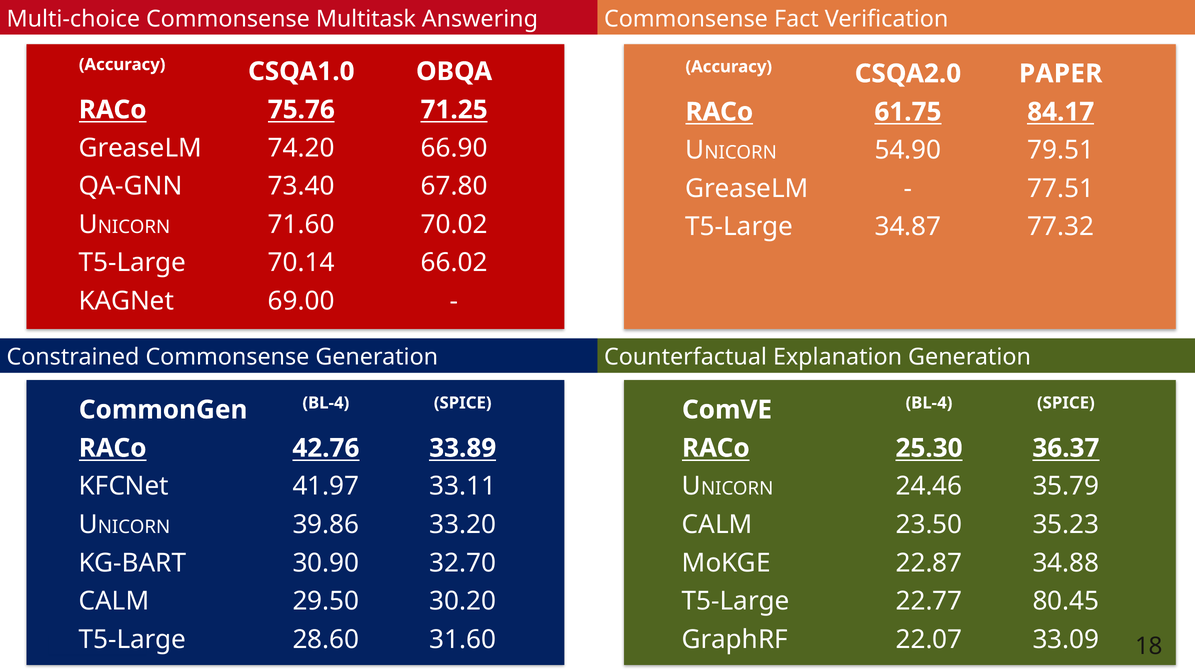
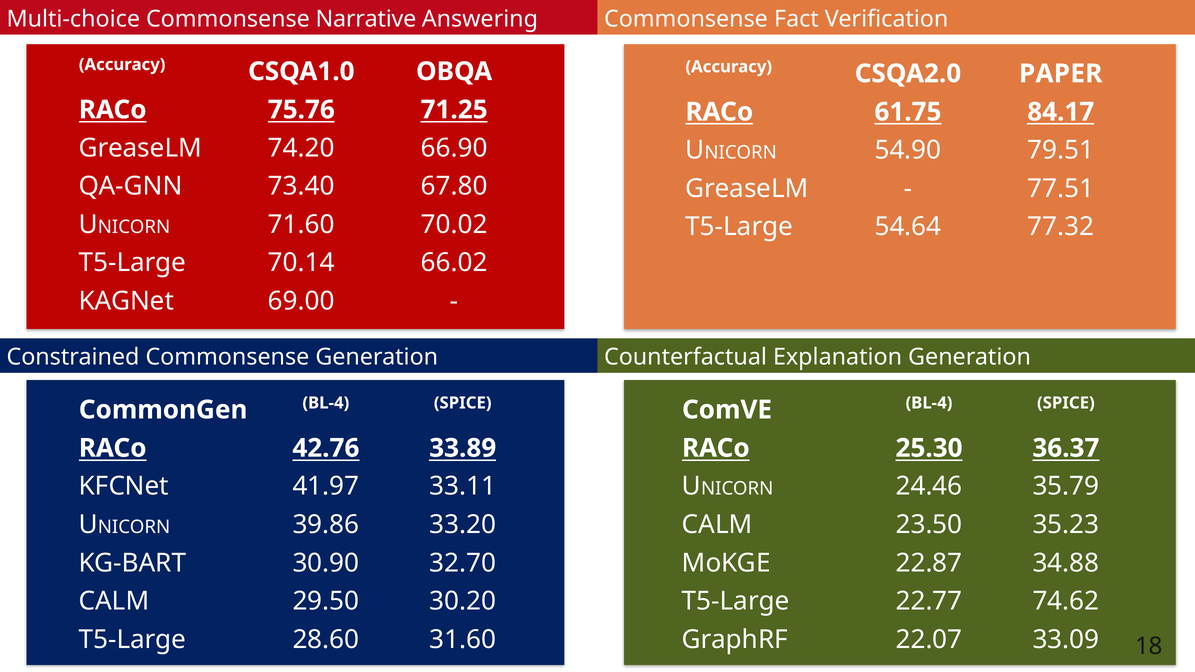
Multitask: Multitask -> Narrative
34.87: 34.87 -> 54.64
80.45: 80.45 -> 74.62
